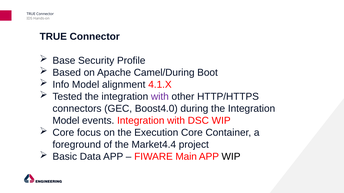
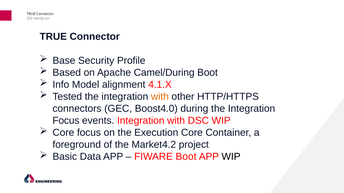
with at (160, 97) colour: purple -> orange
Model at (66, 121): Model -> Focus
Market4.4: Market4.4 -> Market4.2
FIWARE Main: Main -> Boot
